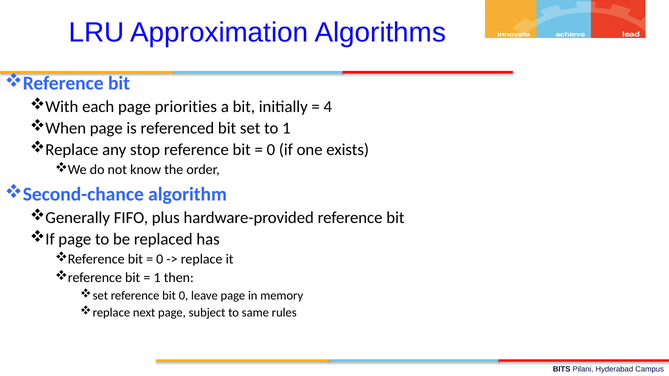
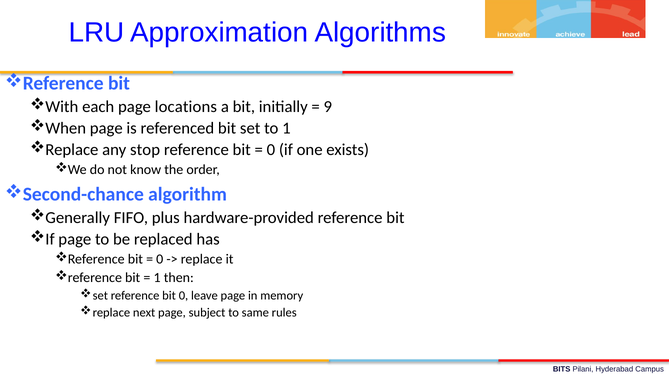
priorities: priorities -> locations
4: 4 -> 9
